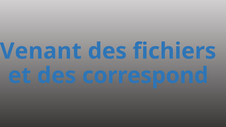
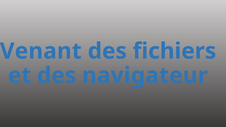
correspond: correspond -> navigateur
